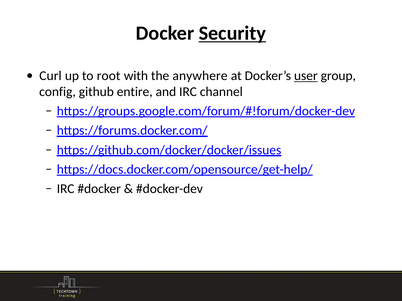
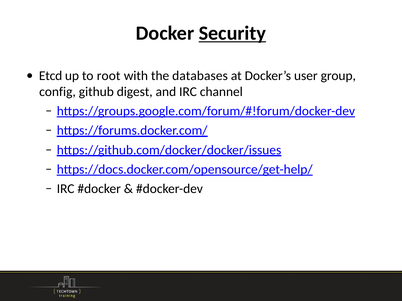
Curl: Curl -> Etcd
anywhere: anywhere -> databases
user underline: present -> none
entire: entire -> digest
